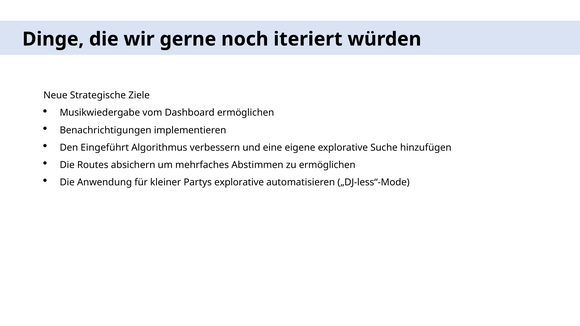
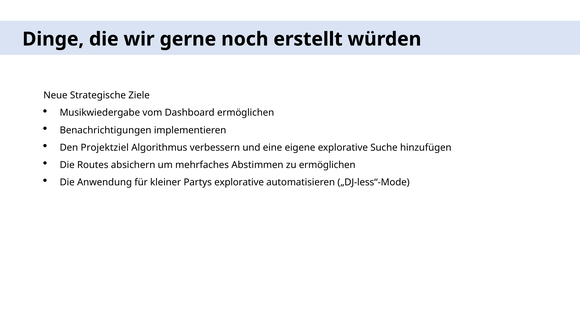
iteriert: iteriert -> erstellt
Eingeführt: Eingeführt -> Projektziel
